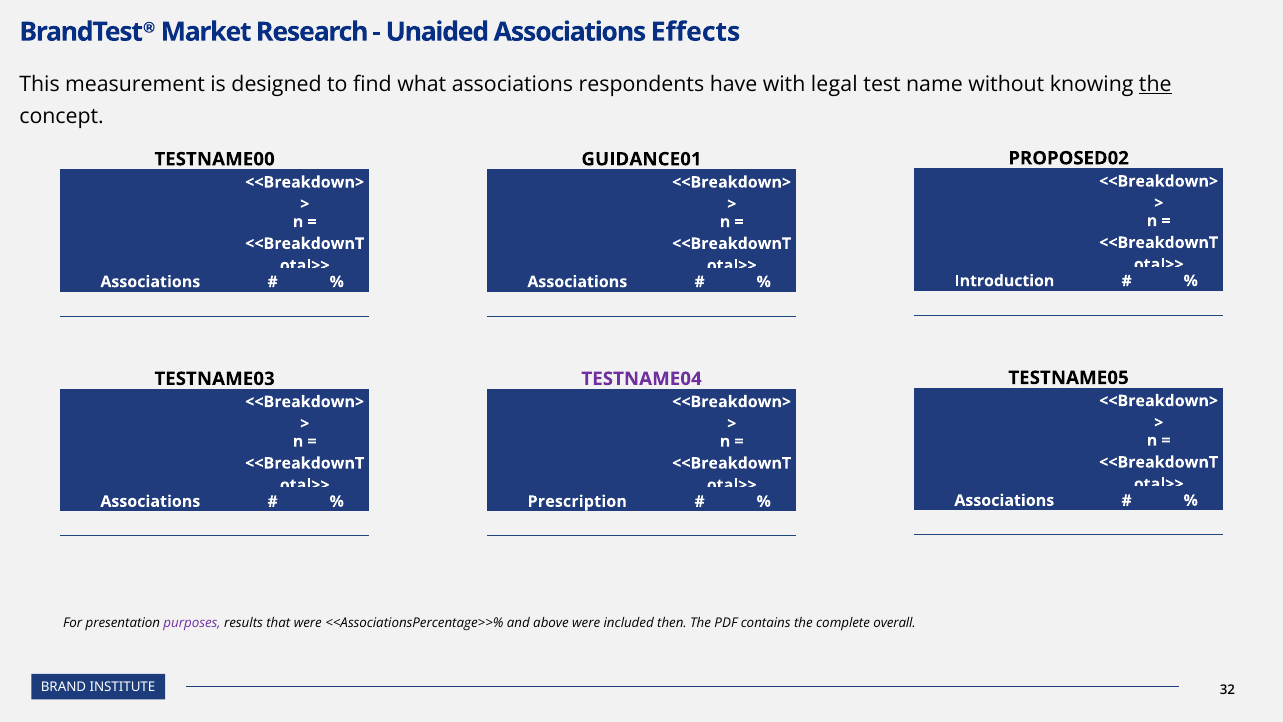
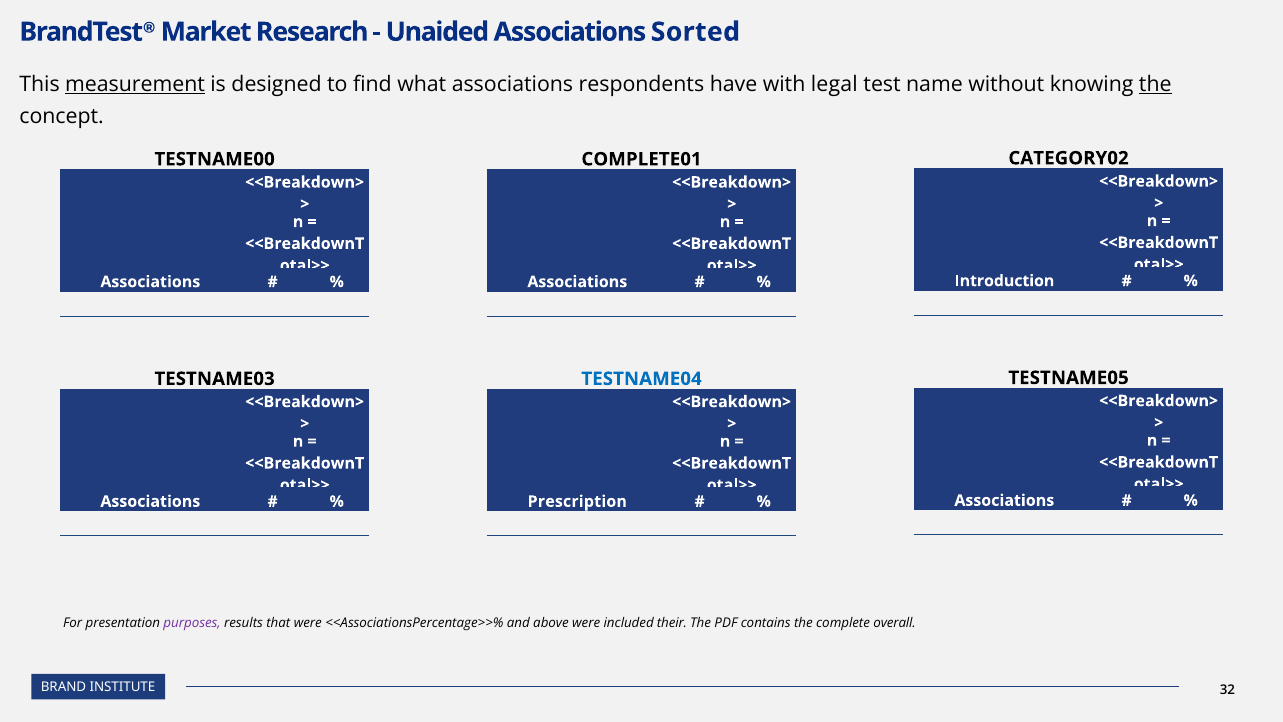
Effects: Effects -> Sorted
measurement underline: none -> present
PROPOSED02: PROPOSED02 -> CATEGORY02
GUIDANCE01: GUIDANCE01 -> COMPLETE01
TESTNAME04 colour: purple -> blue
then: then -> their
